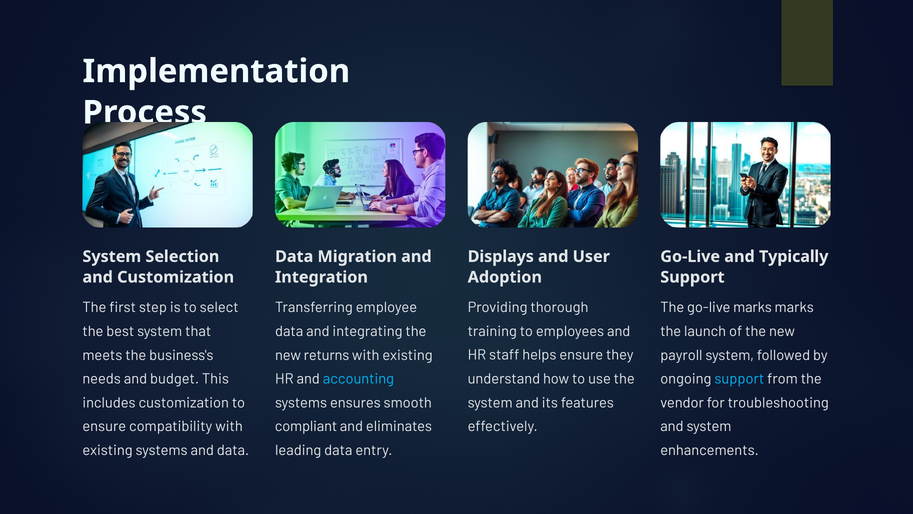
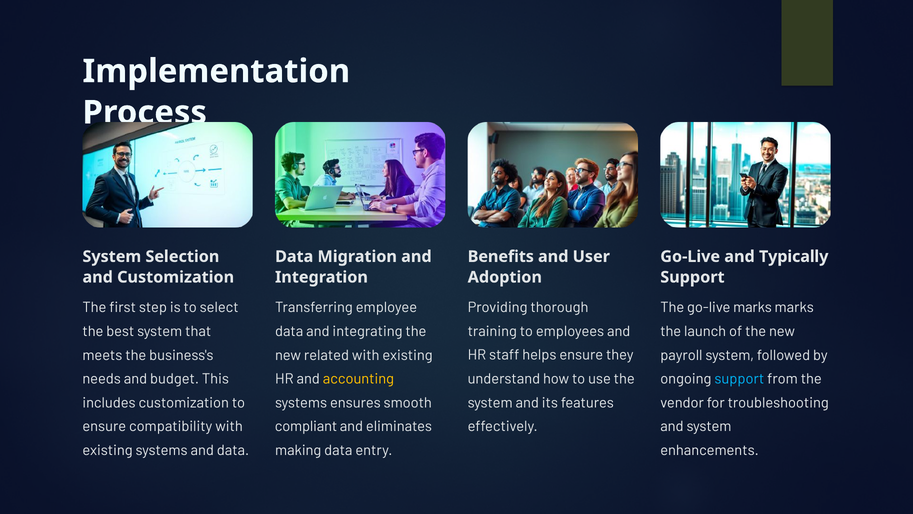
Displays: Displays -> Benefits
returns: returns -> related
accounting colour: light blue -> yellow
leading: leading -> making
